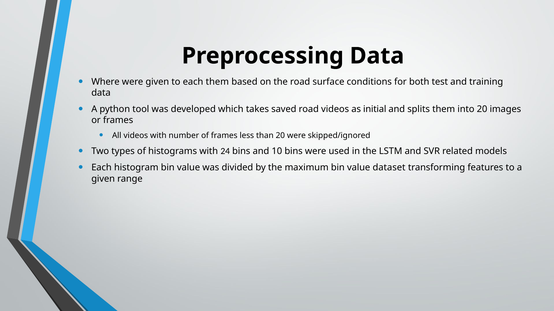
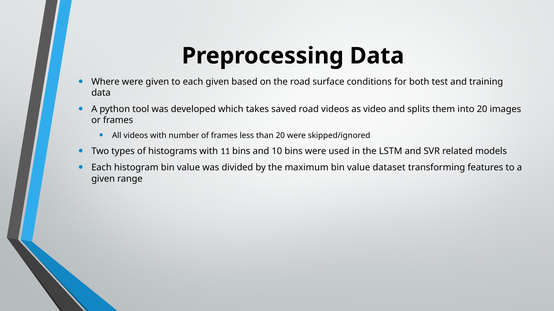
each them: them -> given
initial: initial -> video
24: 24 -> 11
